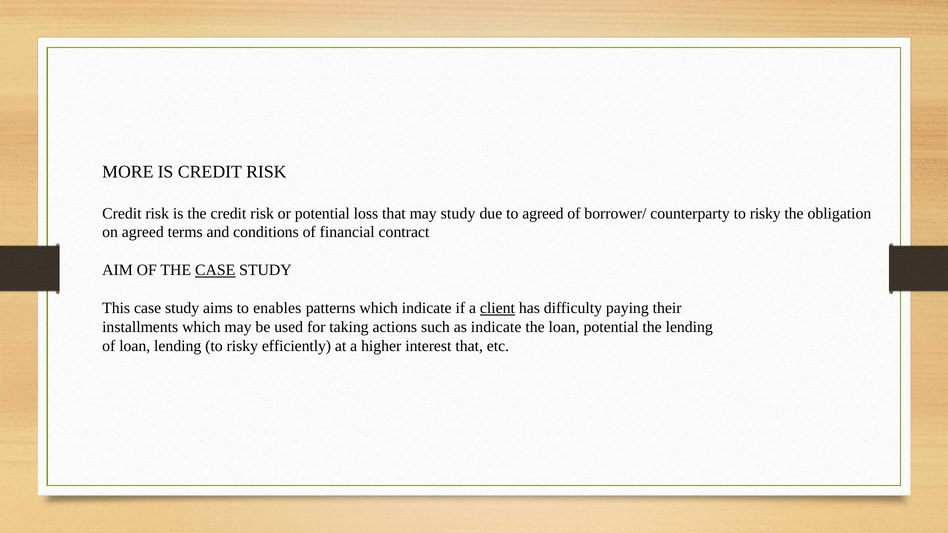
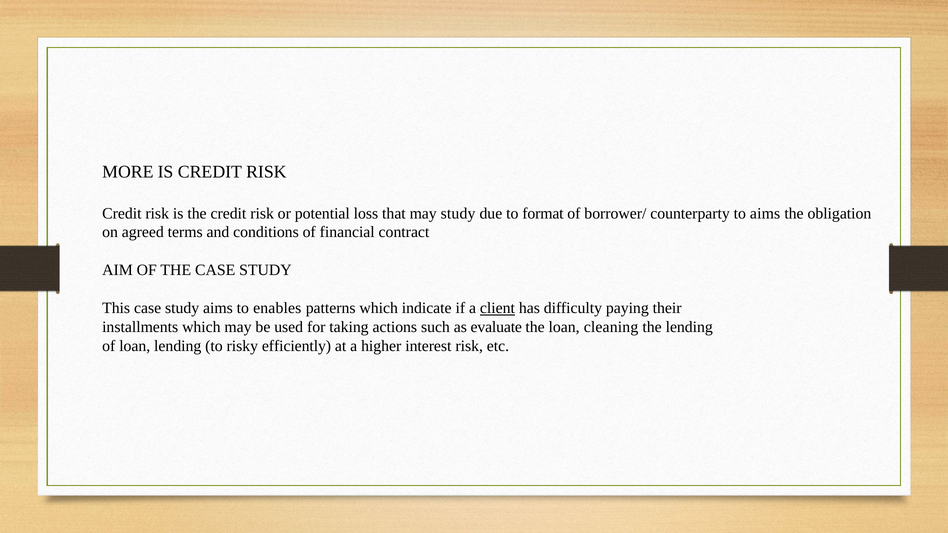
to agreed: agreed -> format
counterparty to risky: risky -> aims
CASE at (215, 270) underline: present -> none
as indicate: indicate -> evaluate
loan potential: potential -> cleaning
interest that: that -> risk
